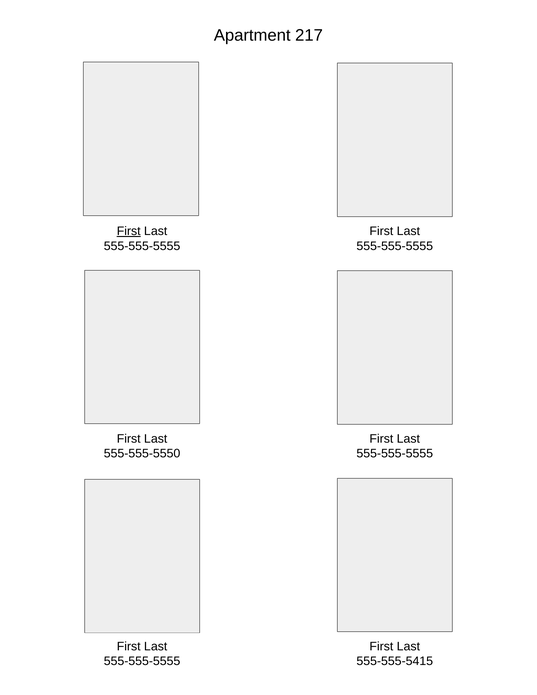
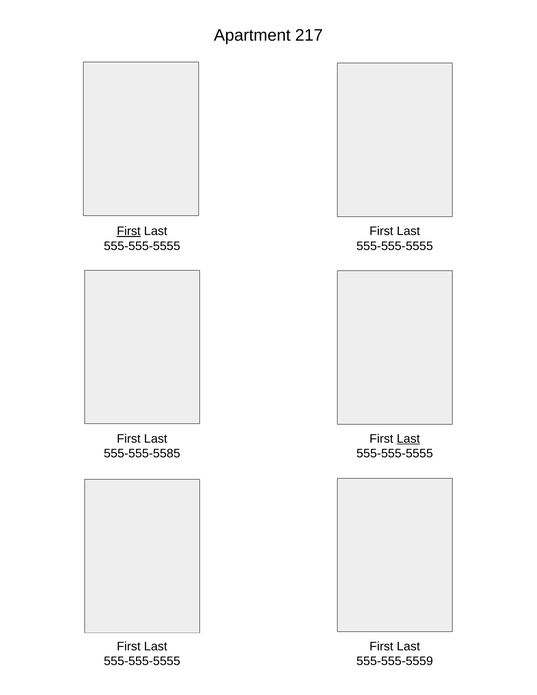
Last at (408, 439) underline: none -> present
555-555-5550: 555-555-5550 -> 555-555-5585
555-555-5415: 555-555-5415 -> 555-555-5559
